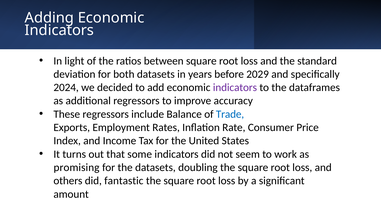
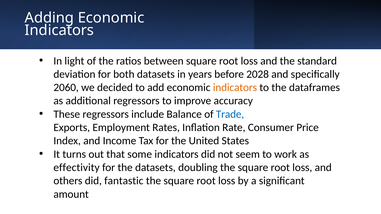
2029: 2029 -> 2028
2024: 2024 -> 2060
indicators at (235, 88) colour: purple -> orange
promising: promising -> effectivity
